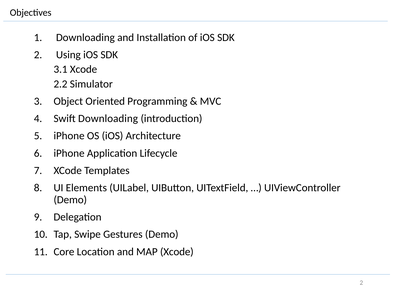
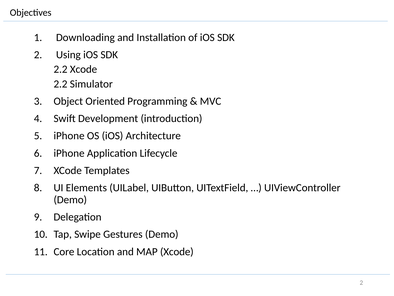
3.1 at (61, 69): 3.1 -> 2.2
Swift Downloading: Downloading -> Development
